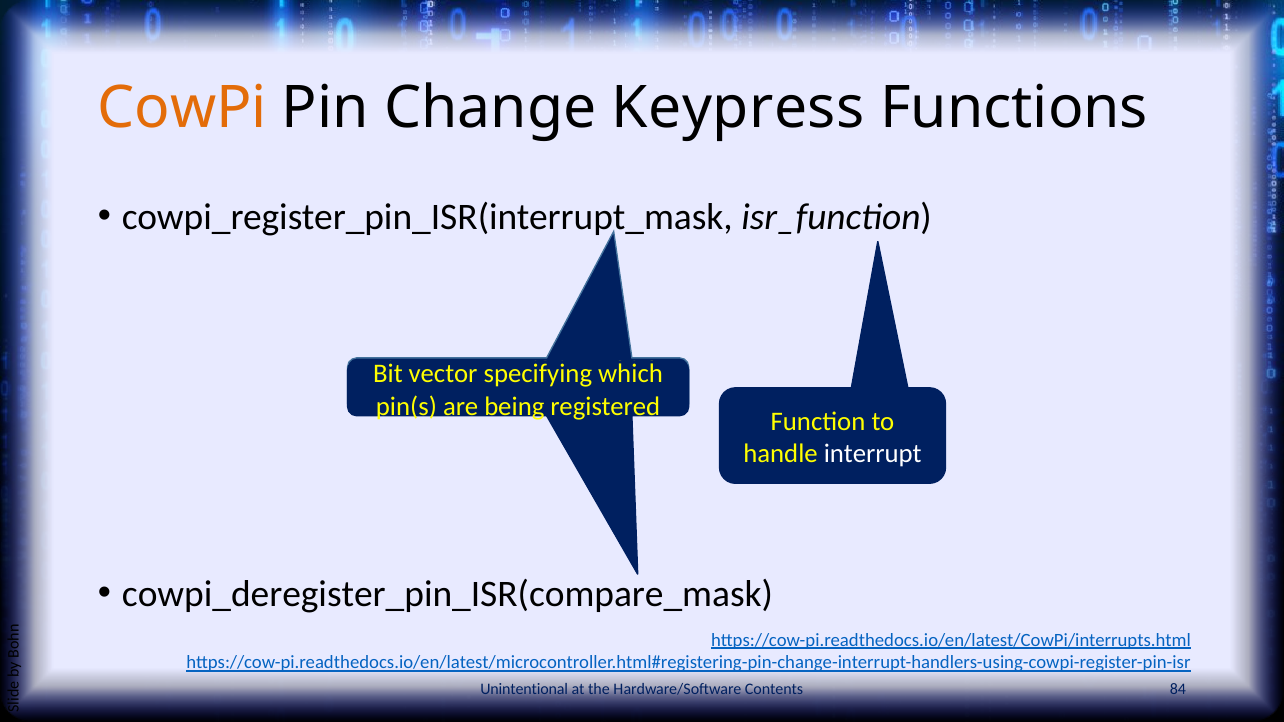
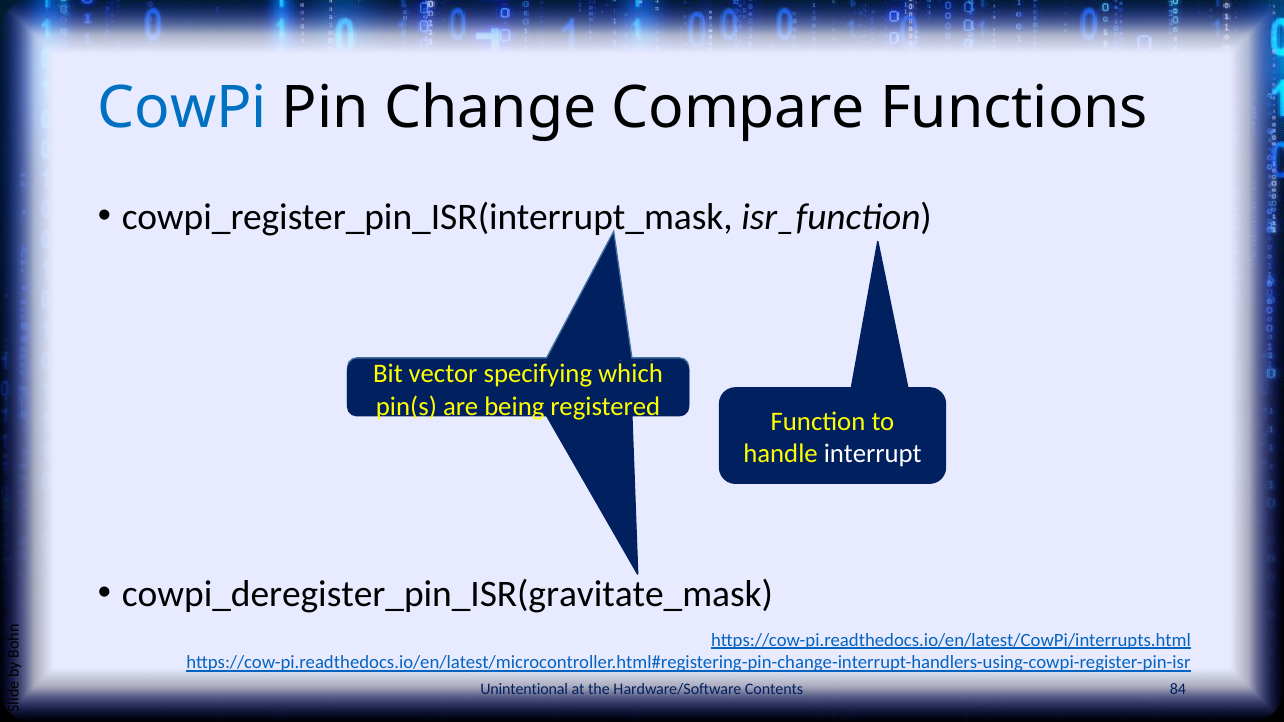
CowPi colour: orange -> blue
Keypress: Keypress -> Compare
cowpi_deregister_pin_ISR(compare_mask: cowpi_deregister_pin_ISR(compare_mask -> cowpi_deregister_pin_ISR(gravitate_mask
